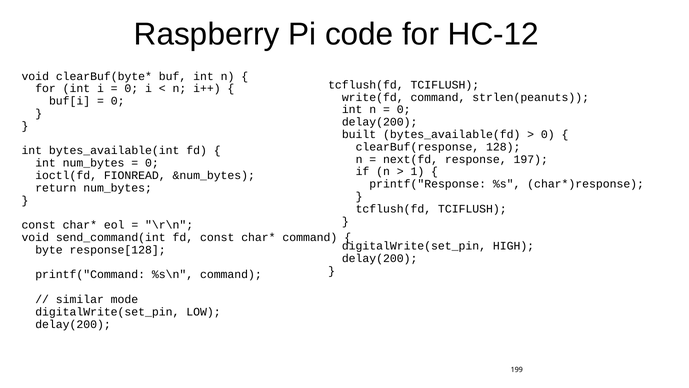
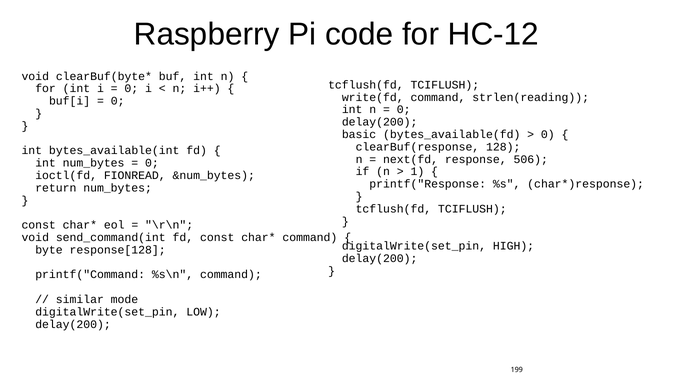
strlen(peanuts: strlen(peanuts -> strlen(reading
built: built -> basic
197: 197 -> 506
